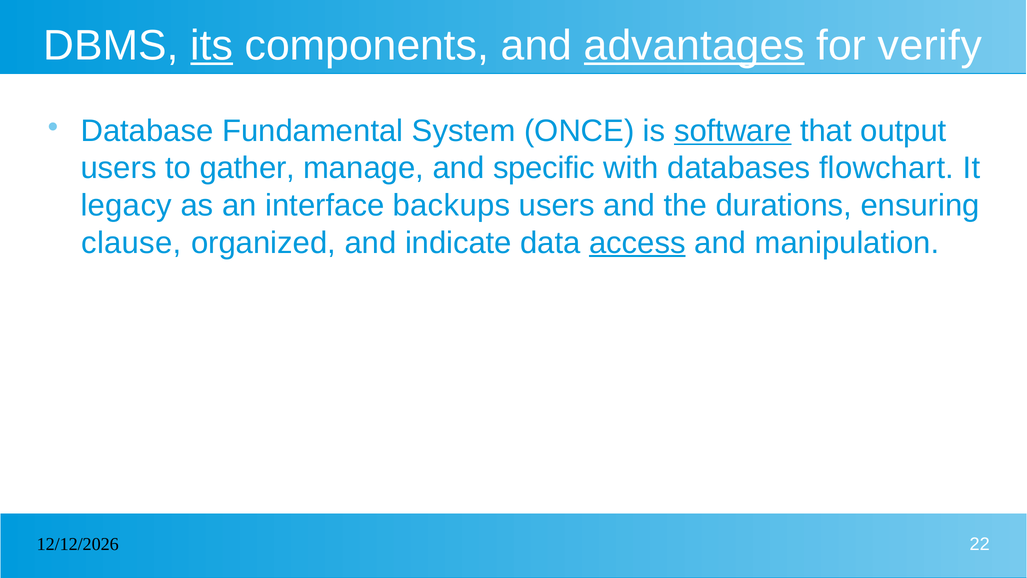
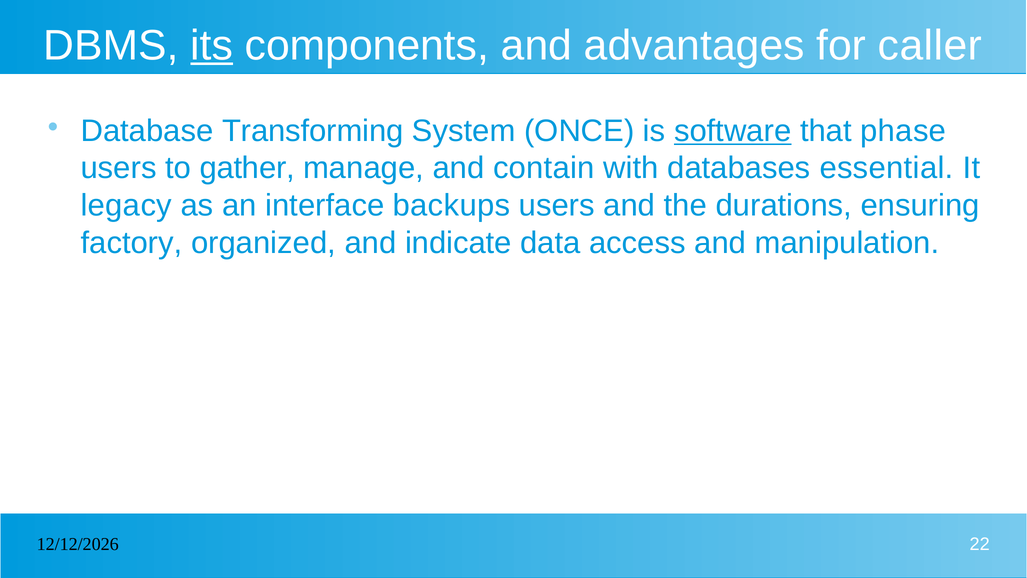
advantages underline: present -> none
verify: verify -> caller
Fundamental: Fundamental -> Transforming
output: output -> phase
specific: specific -> contain
flowchart: flowchart -> essential
clause: clause -> factory
access underline: present -> none
